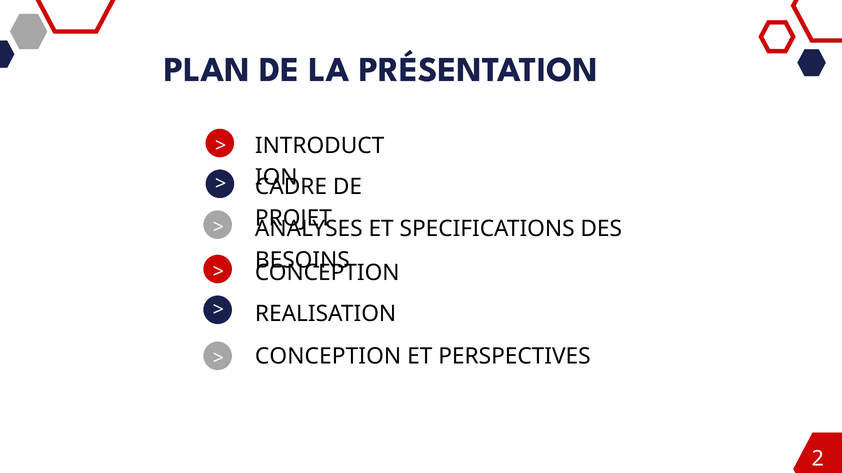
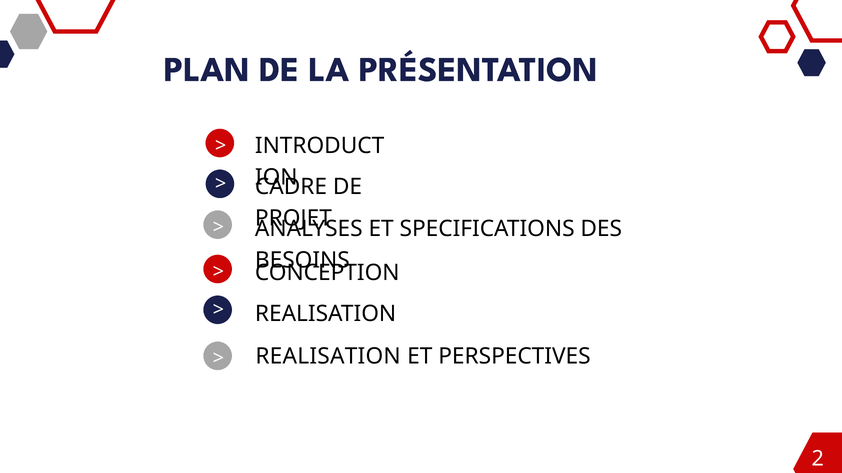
CONCEPTION at (328, 357): CONCEPTION -> REALISATION
